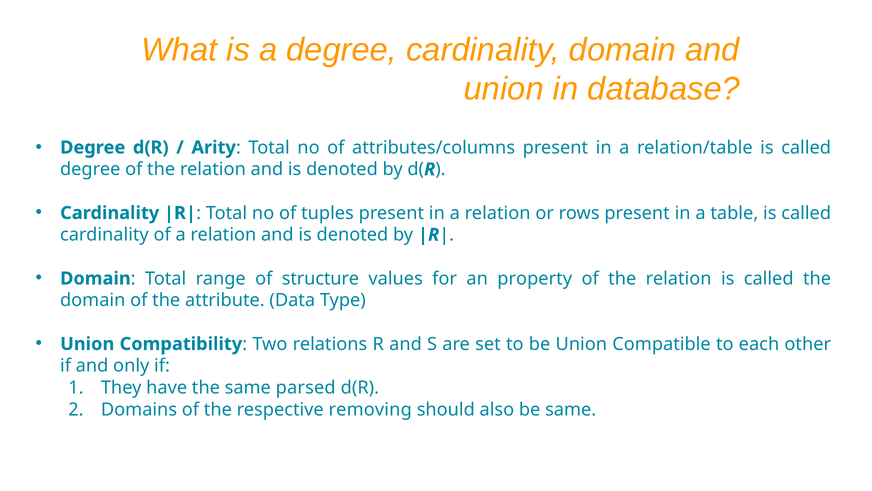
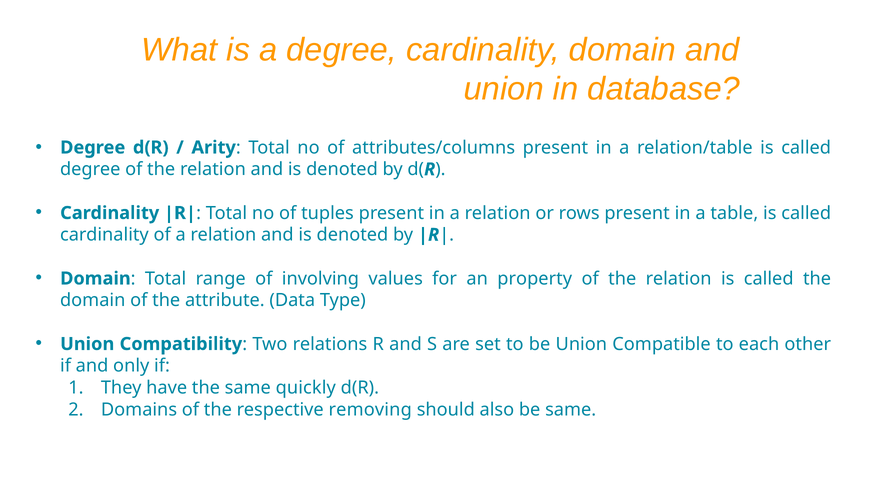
structure: structure -> involving
parsed: parsed -> quickly
